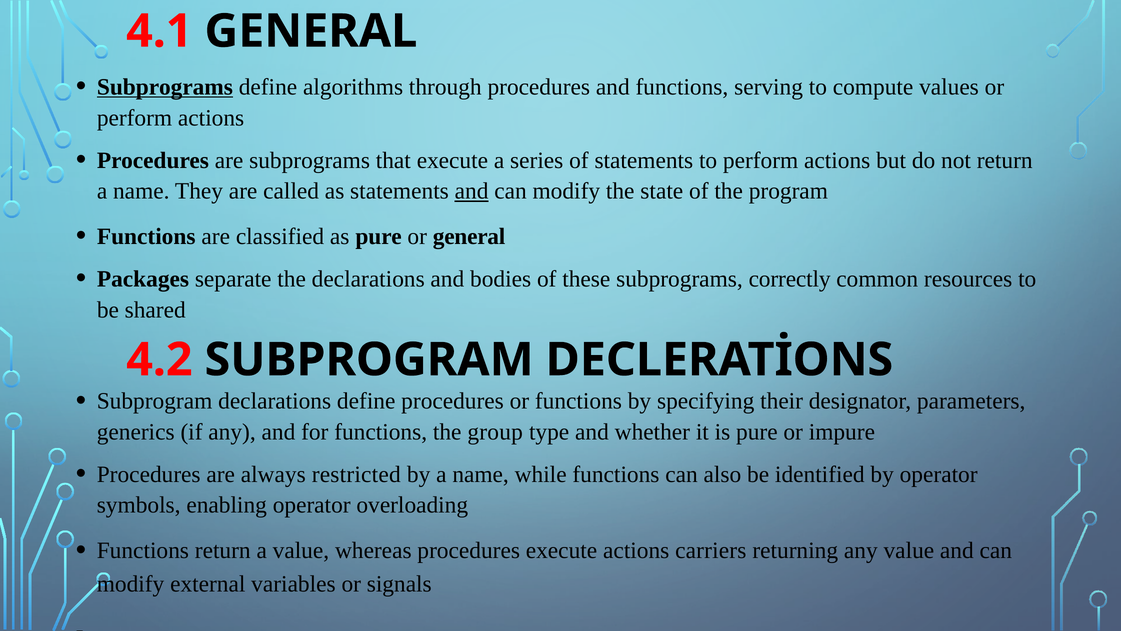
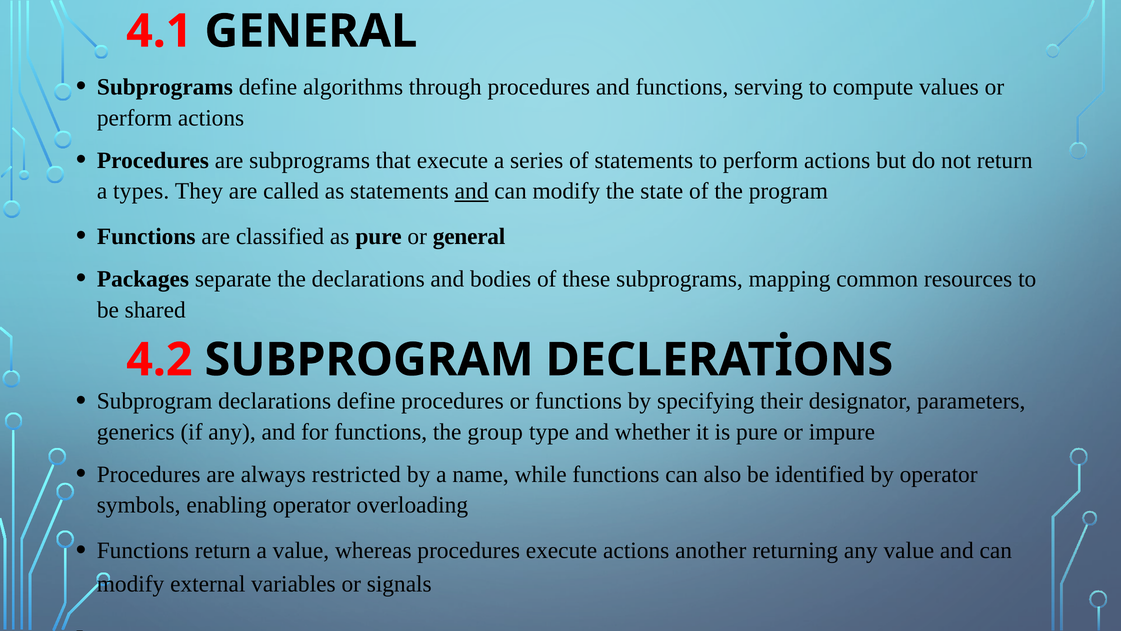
Subprograms at (165, 87) underline: present -> none
name at (141, 191): name -> types
correctly: correctly -> mapping
carriers: carriers -> another
